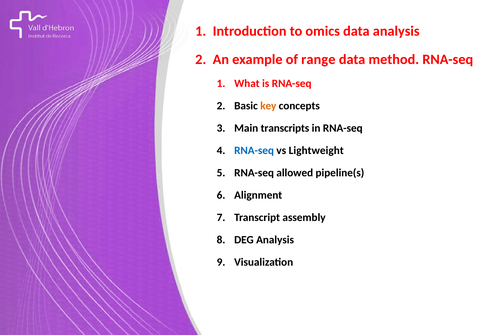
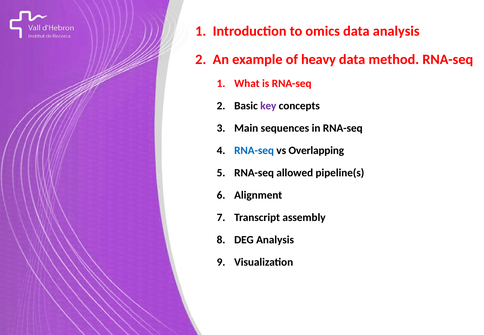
range: range -> heavy
key colour: orange -> purple
transcripts: transcripts -> sequences
Lightweight: Lightweight -> Overlapping
